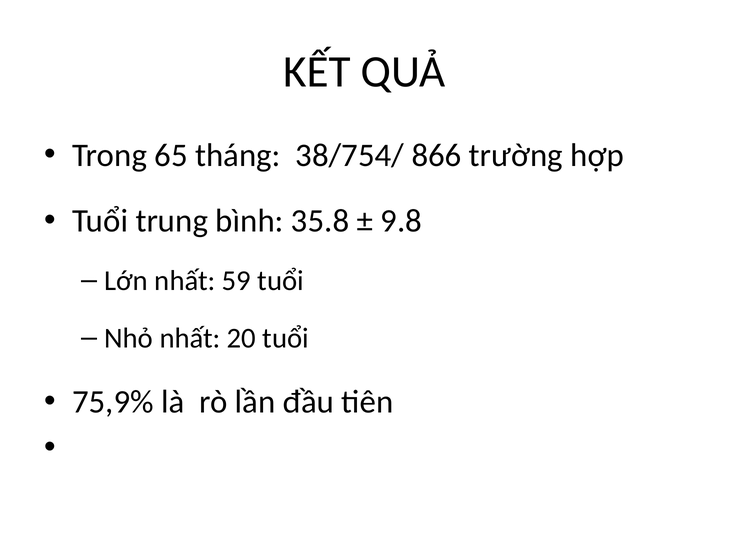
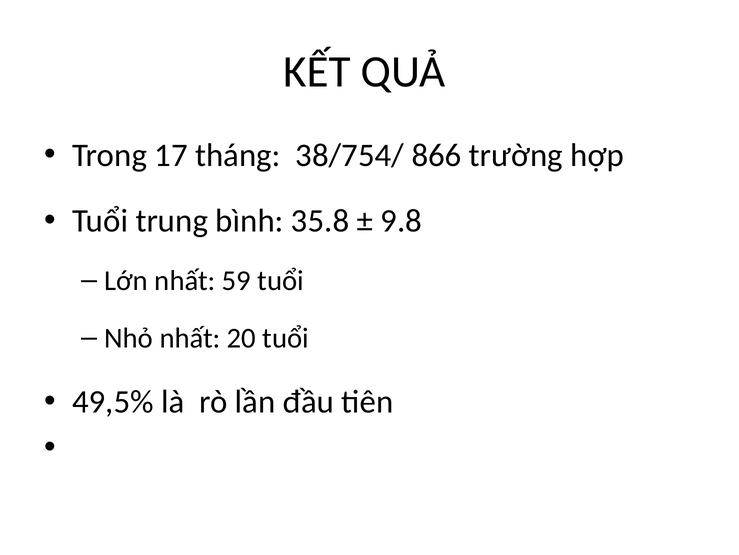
65: 65 -> 17
75,9%: 75,9% -> 49,5%
